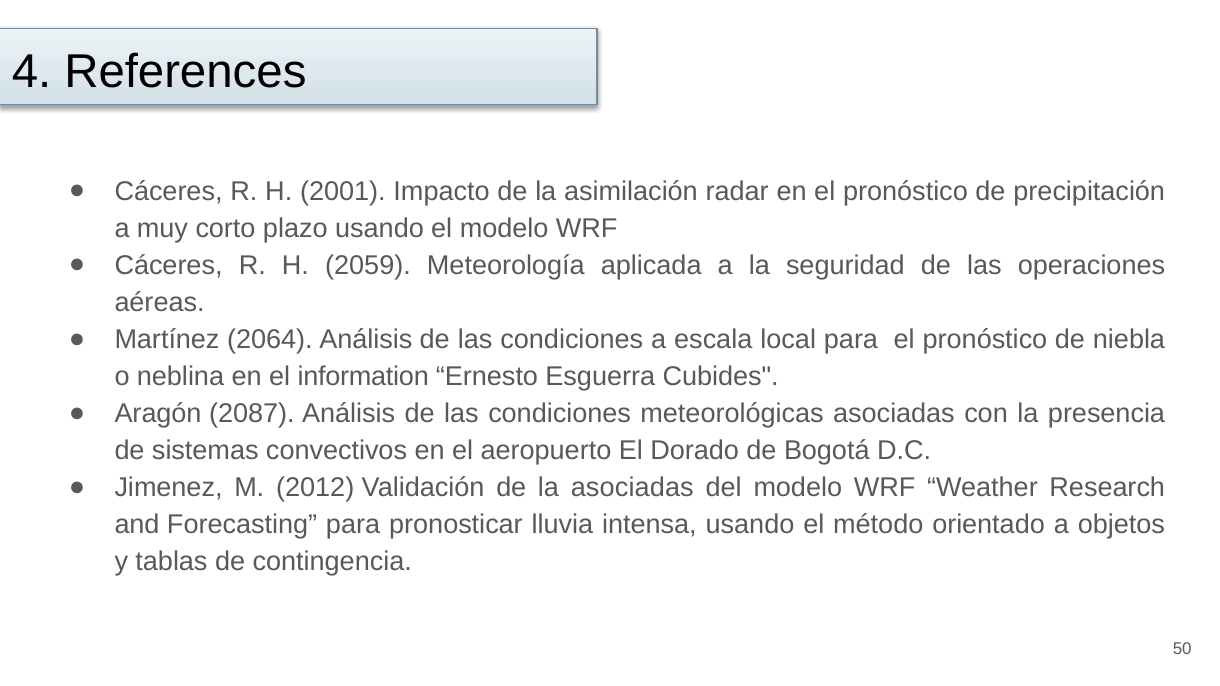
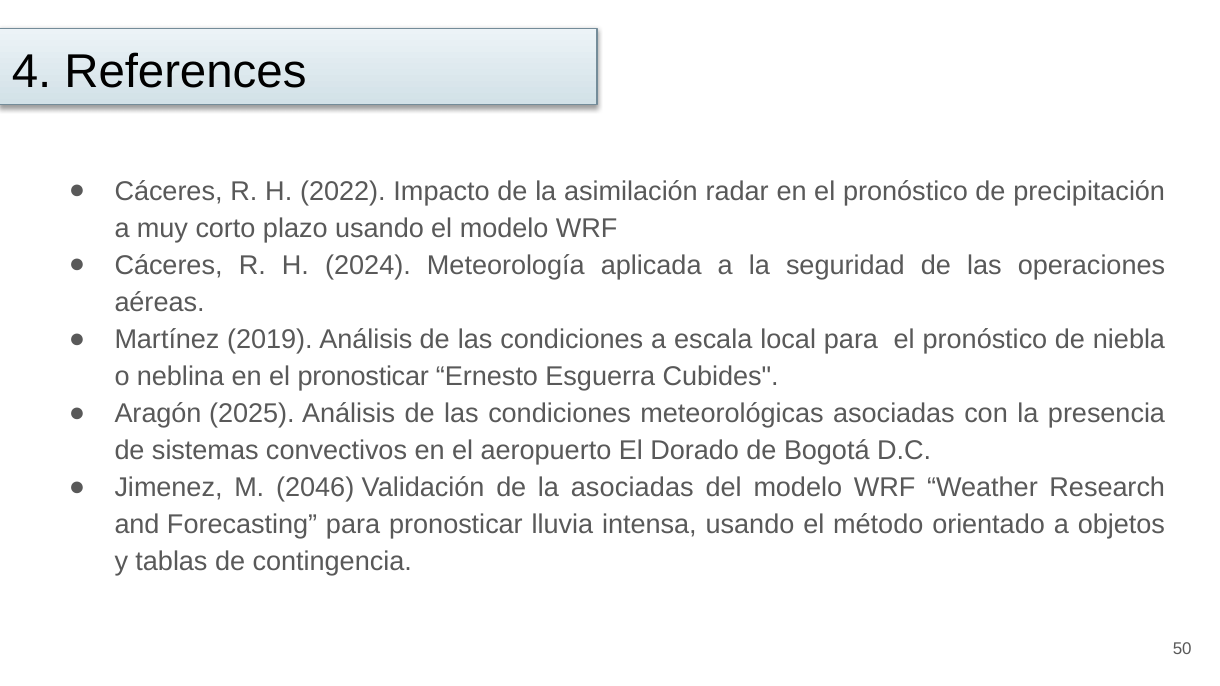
2001: 2001 -> 2022
2059: 2059 -> 2024
2064: 2064 -> 2019
el information: information -> pronosticar
2087: 2087 -> 2025
2012: 2012 -> 2046
